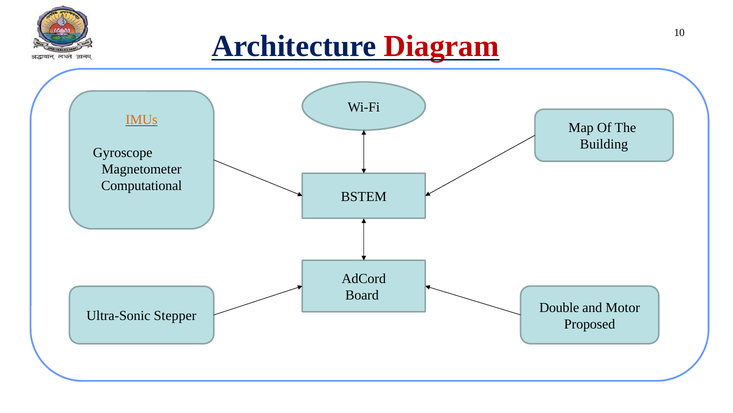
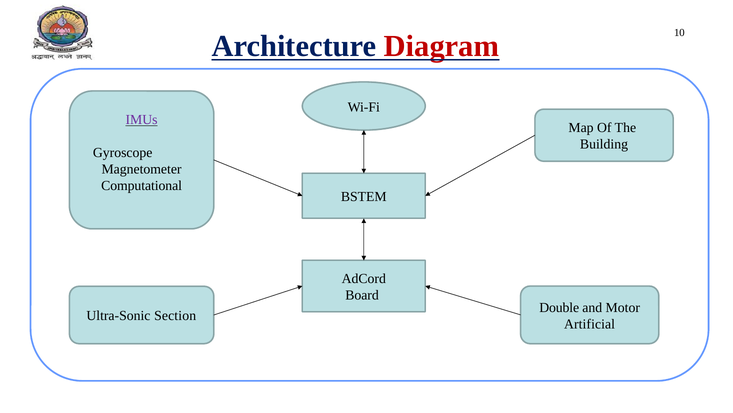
IMUs colour: orange -> purple
Stepper: Stepper -> Section
Proposed: Proposed -> Artificial
